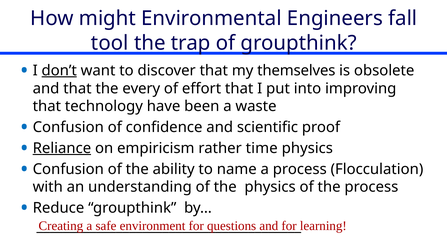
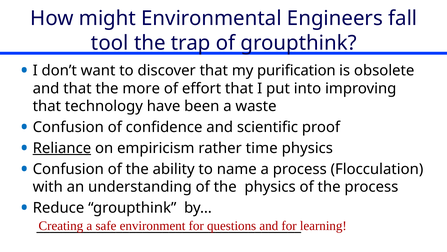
don’t underline: present -> none
themselves: themselves -> purification
every: every -> more
